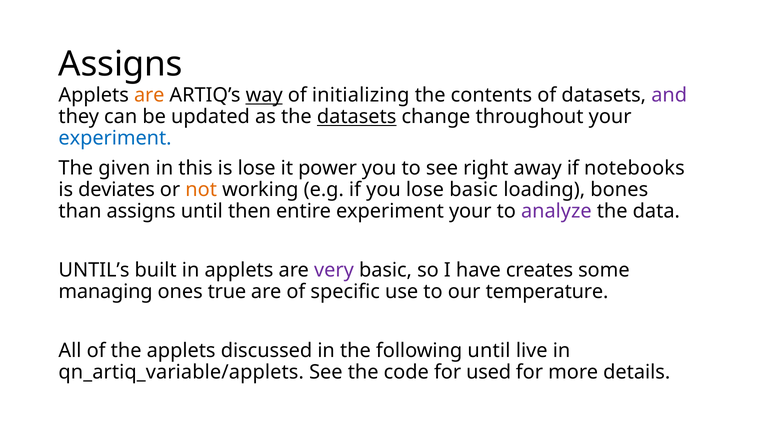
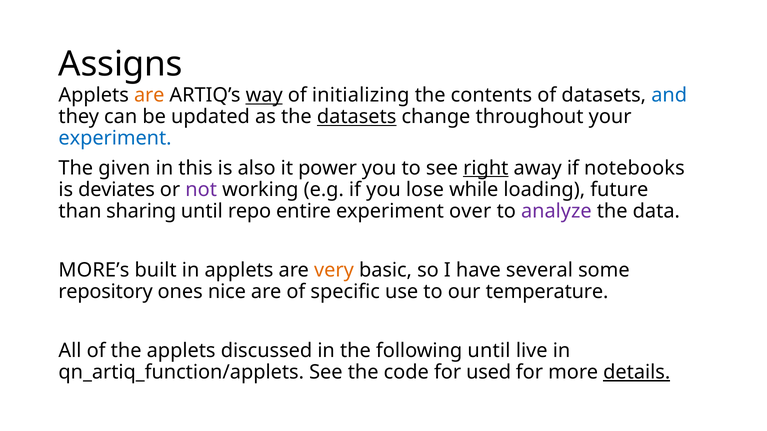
and colour: purple -> blue
is lose: lose -> also
right underline: none -> present
not colour: orange -> purple
lose basic: basic -> while
bones: bones -> future
than assigns: assigns -> sharing
then: then -> repo
experiment your: your -> over
UNTIL’s: UNTIL’s -> MORE’s
very colour: purple -> orange
creates: creates -> several
managing: managing -> repository
true: true -> nice
qn_artiq_variable/applets: qn_artiq_variable/applets -> qn_artiq_function/applets
details underline: none -> present
